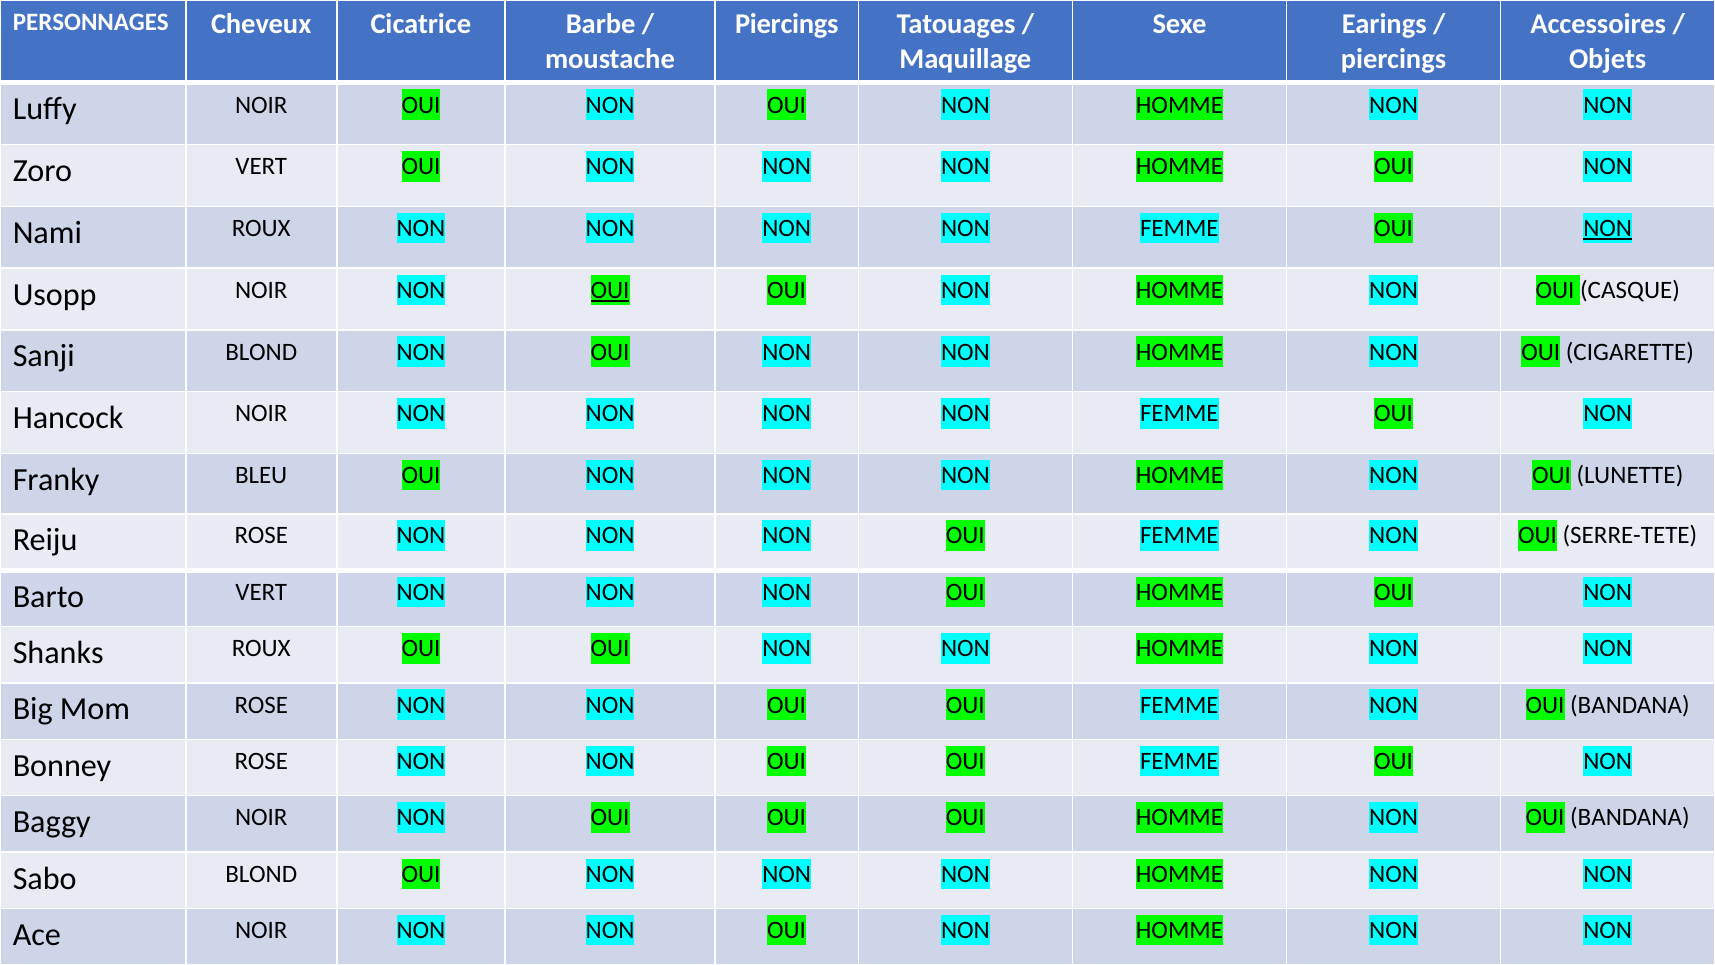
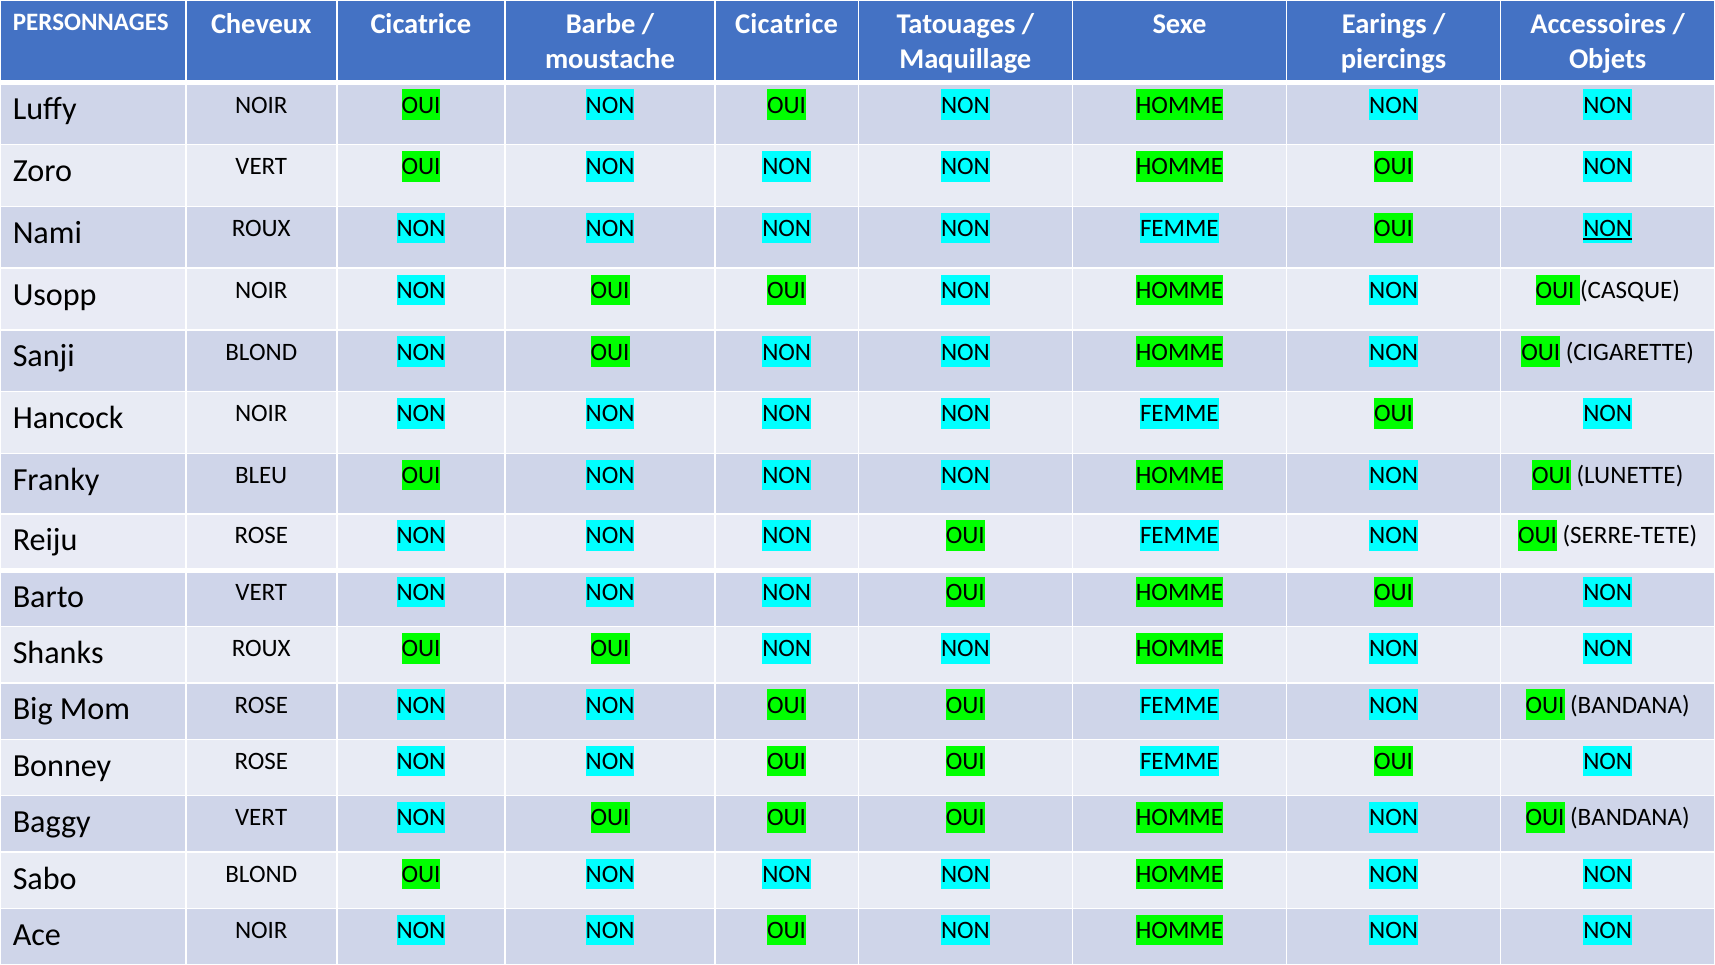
Piercings at (787, 24): Piercings -> Cicatrice
OUI at (610, 290) underline: present -> none
Baggy NOIR: NOIR -> VERT
